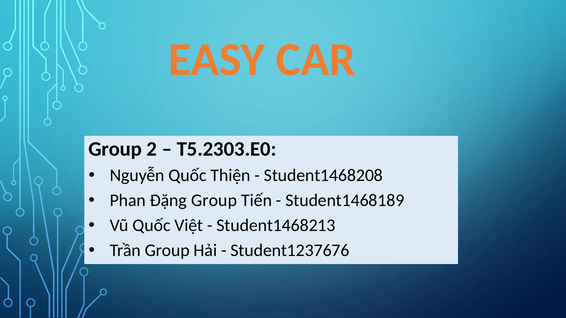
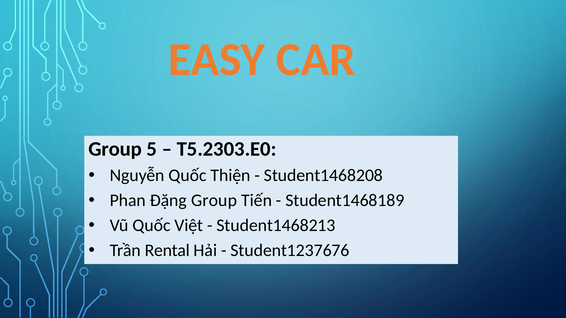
2: 2 -> 5
Trần Group: Group -> Rental
